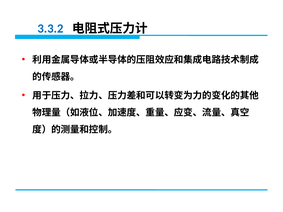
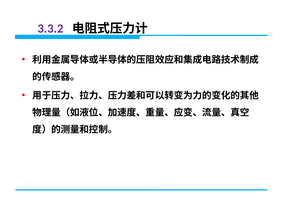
3.3.2 colour: blue -> purple
